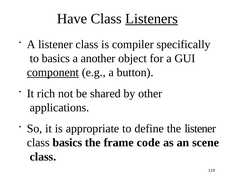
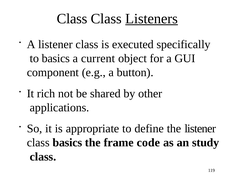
Have at (72, 19): Have -> Class
compiler: compiler -> executed
another: another -> current
component underline: present -> none
scene: scene -> study
